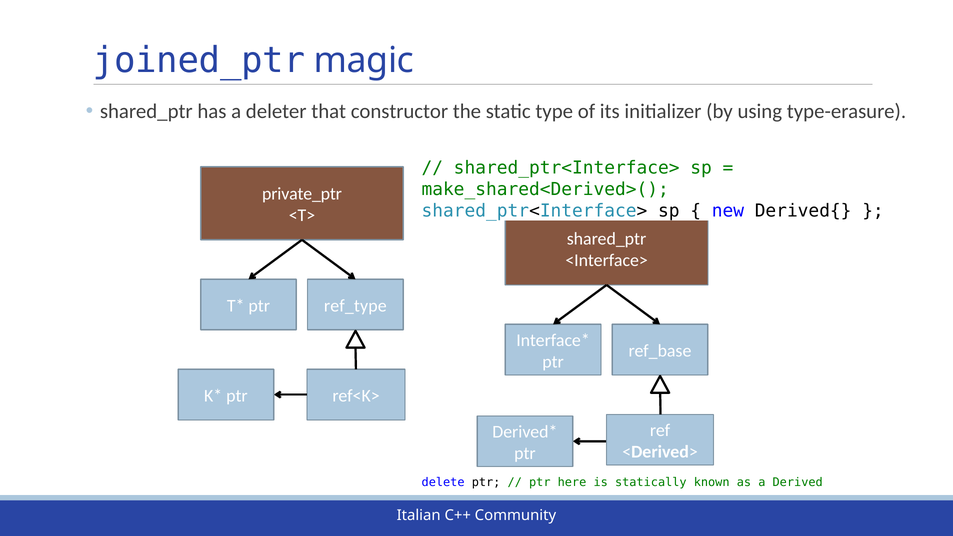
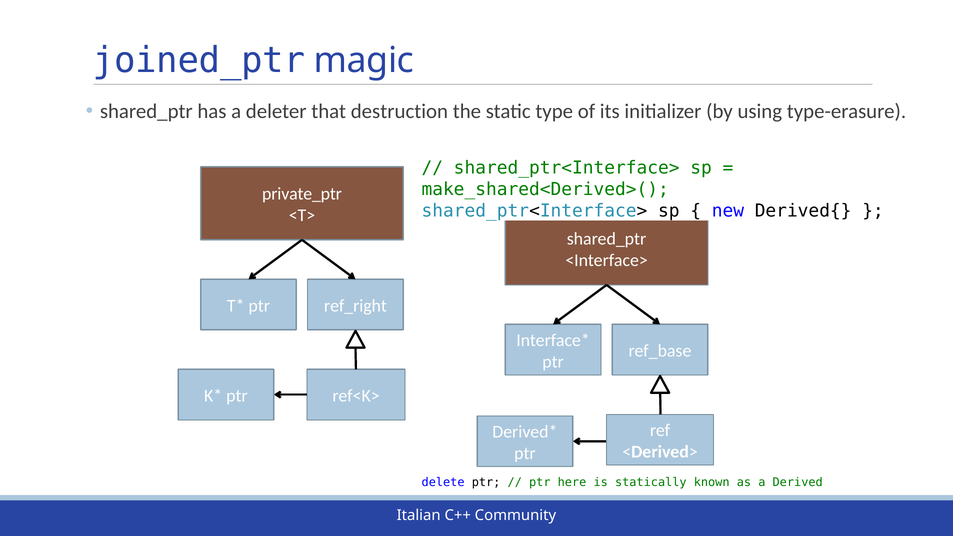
constructor: constructor -> destruction
ref_type: ref_type -> ref_right
